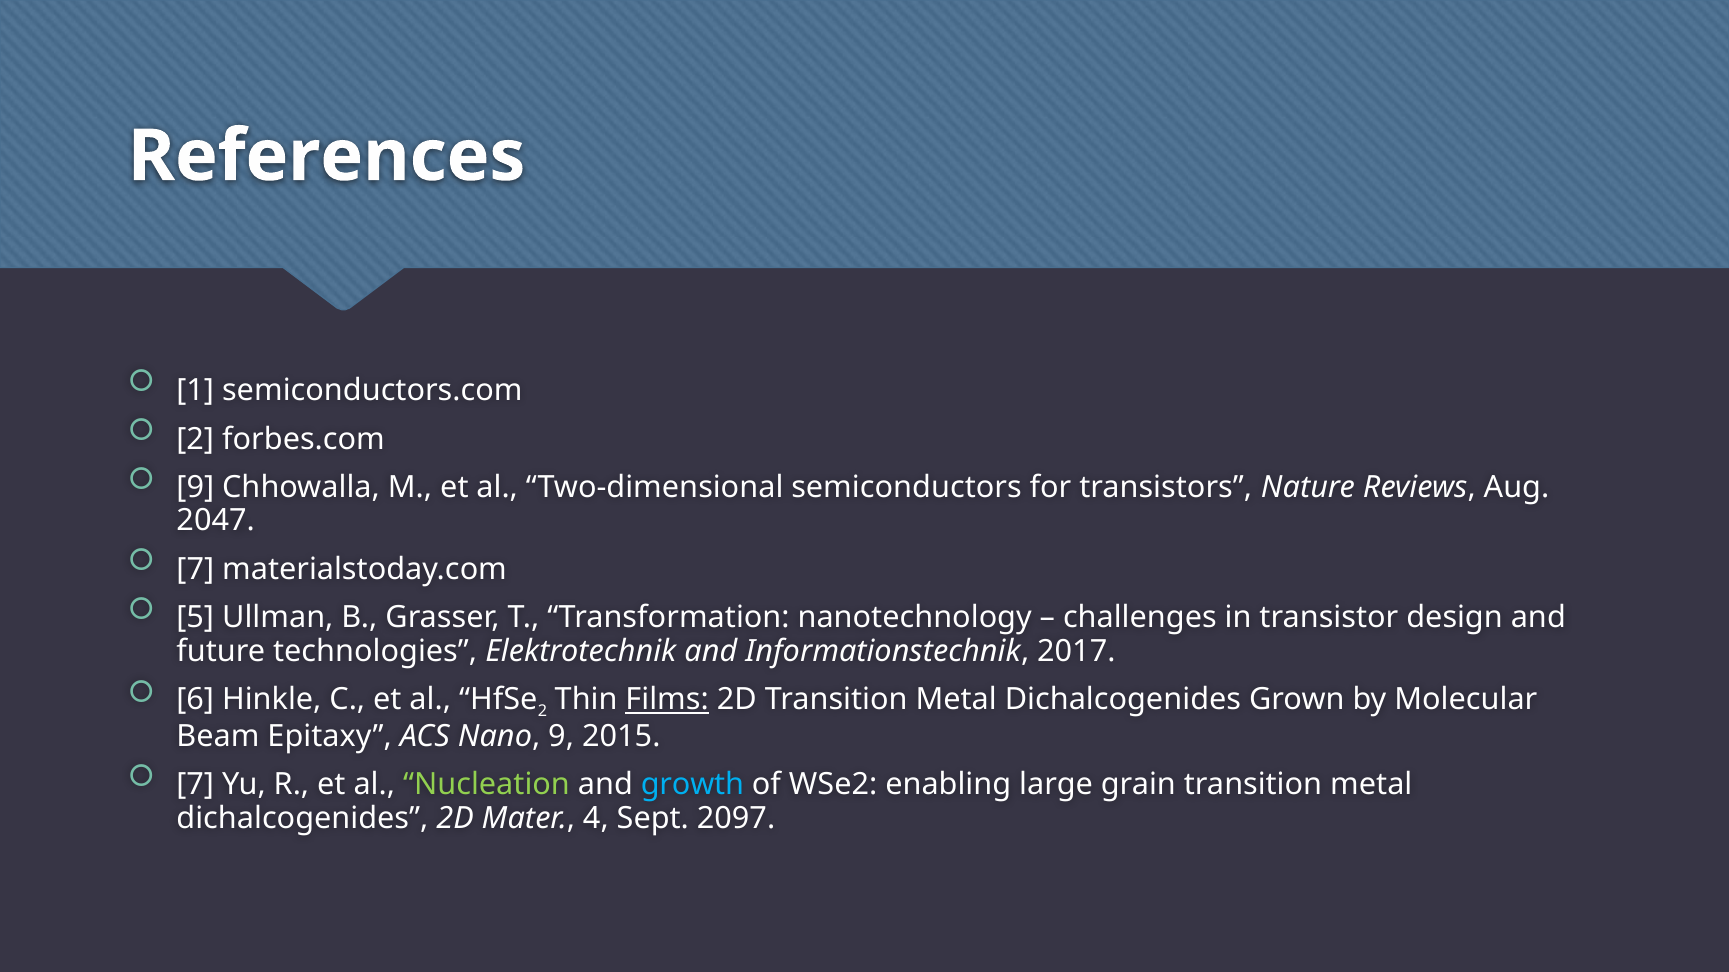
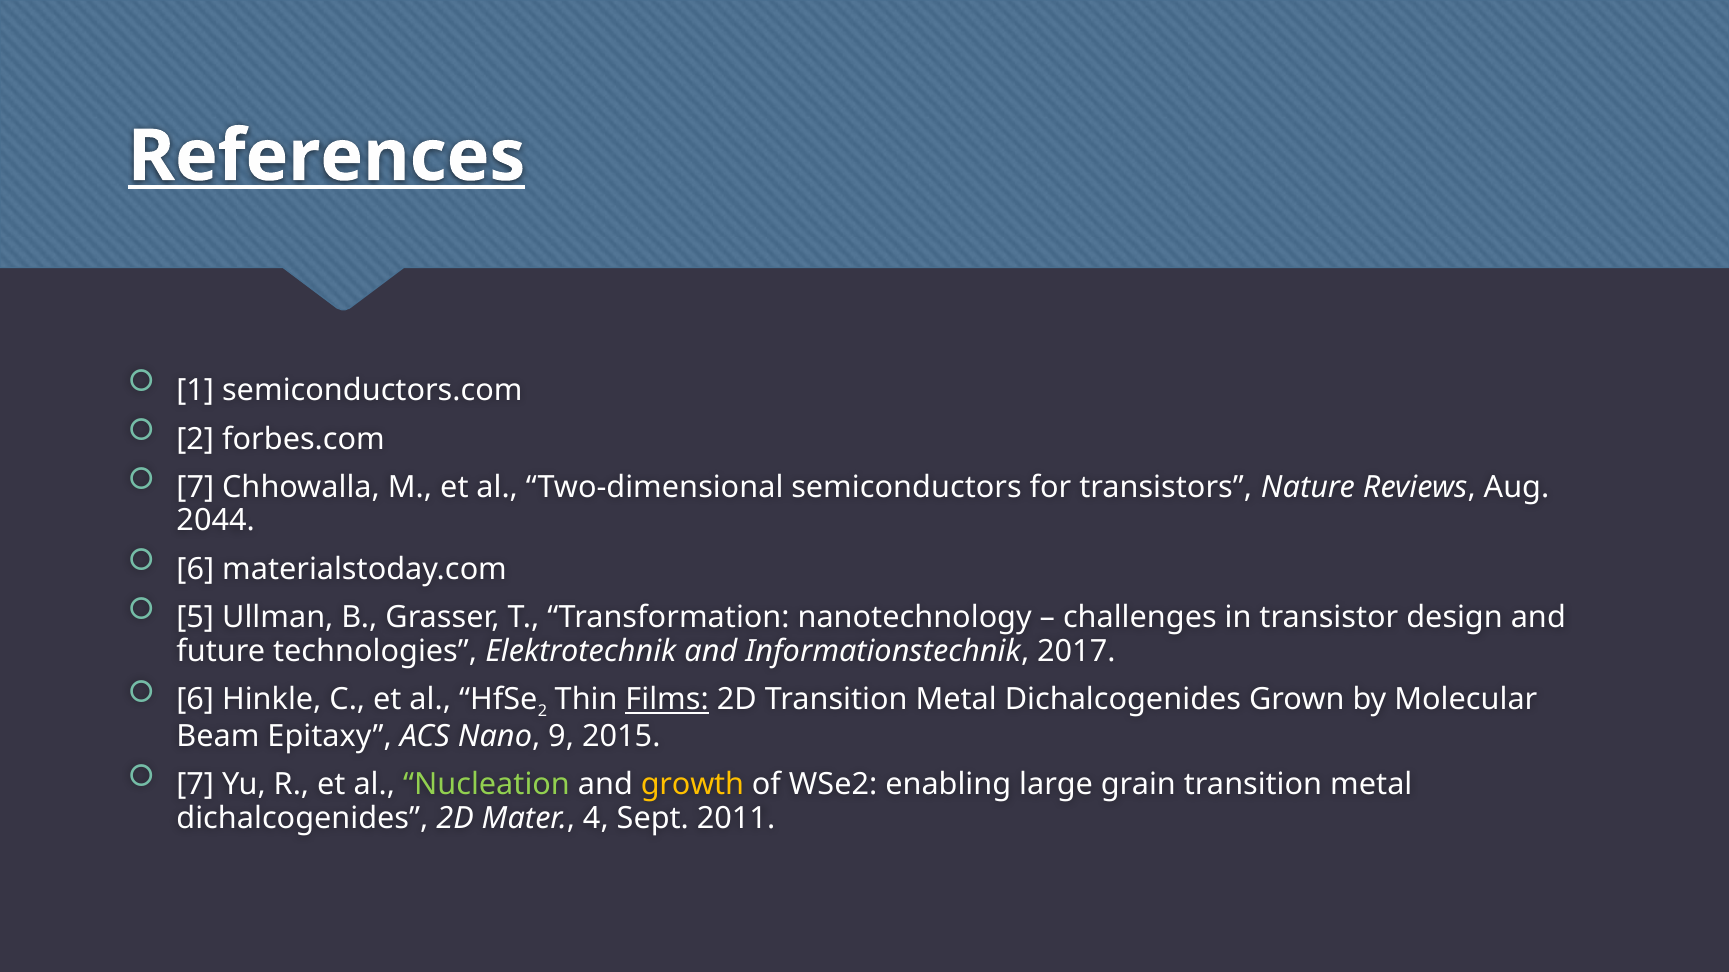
References underline: none -> present
9 at (195, 488): 9 -> 7
2047: 2047 -> 2044
7 at (195, 570): 7 -> 6
growth colour: light blue -> yellow
2097: 2097 -> 2011
